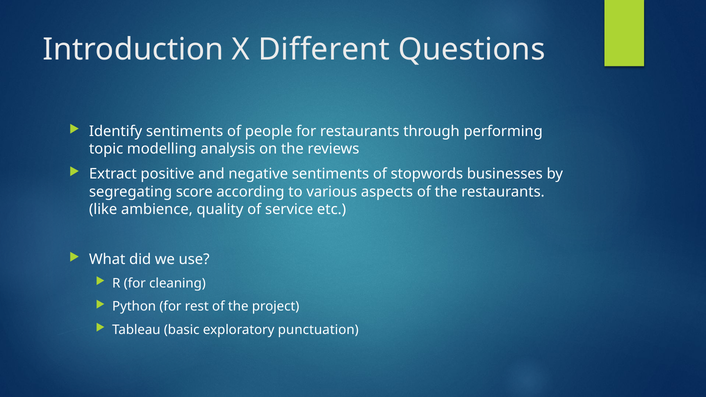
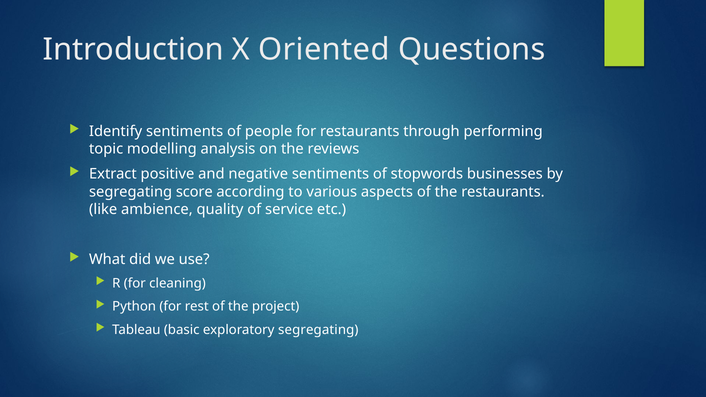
Different: Different -> Oriented
exploratory punctuation: punctuation -> segregating
